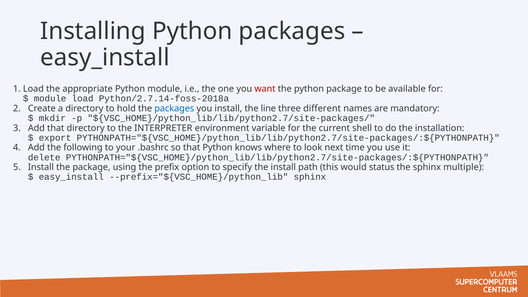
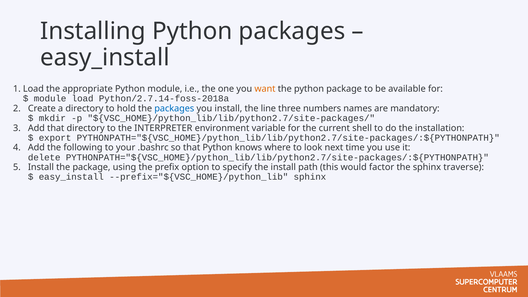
want colour: red -> orange
different: different -> numbers
status: status -> factor
multiple: multiple -> traverse
